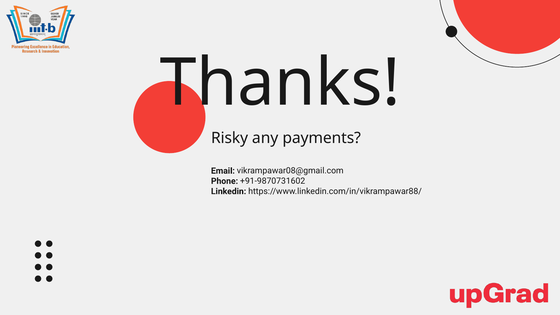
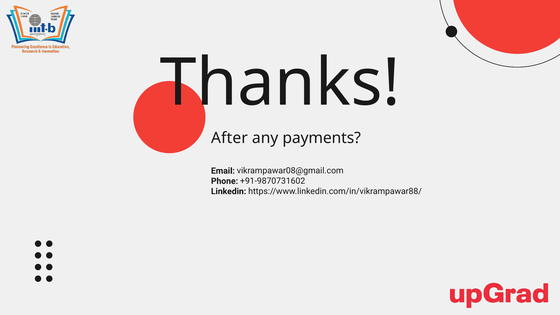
Risky: Risky -> After
